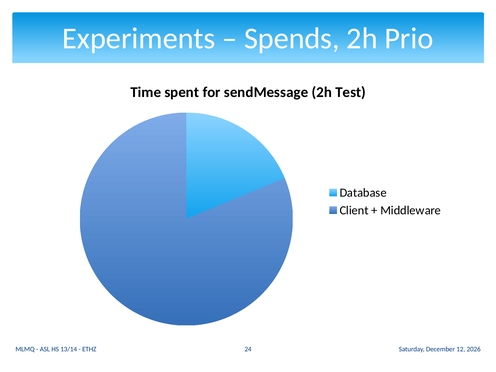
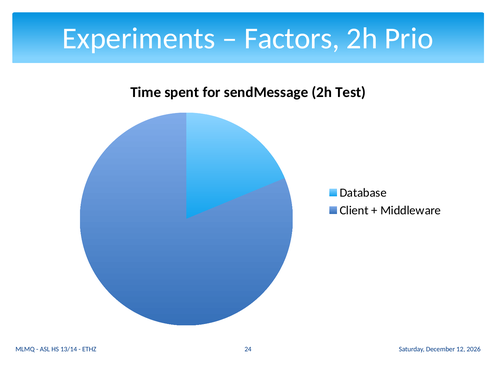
Spends: Spends -> Factors
